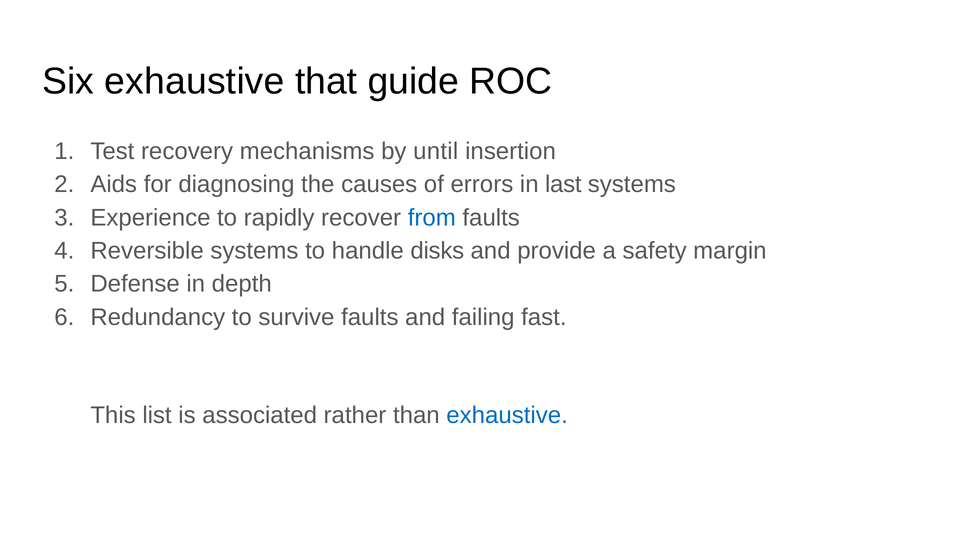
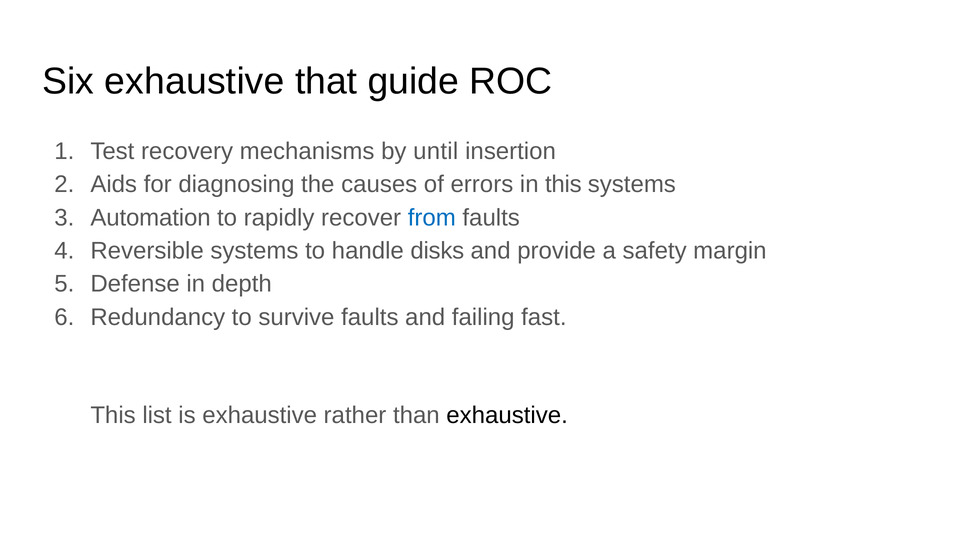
in last: last -> this
Experience: Experience -> Automation
is associated: associated -> exhaustive
exhaustive at (507, 415) colour: blue -> black
